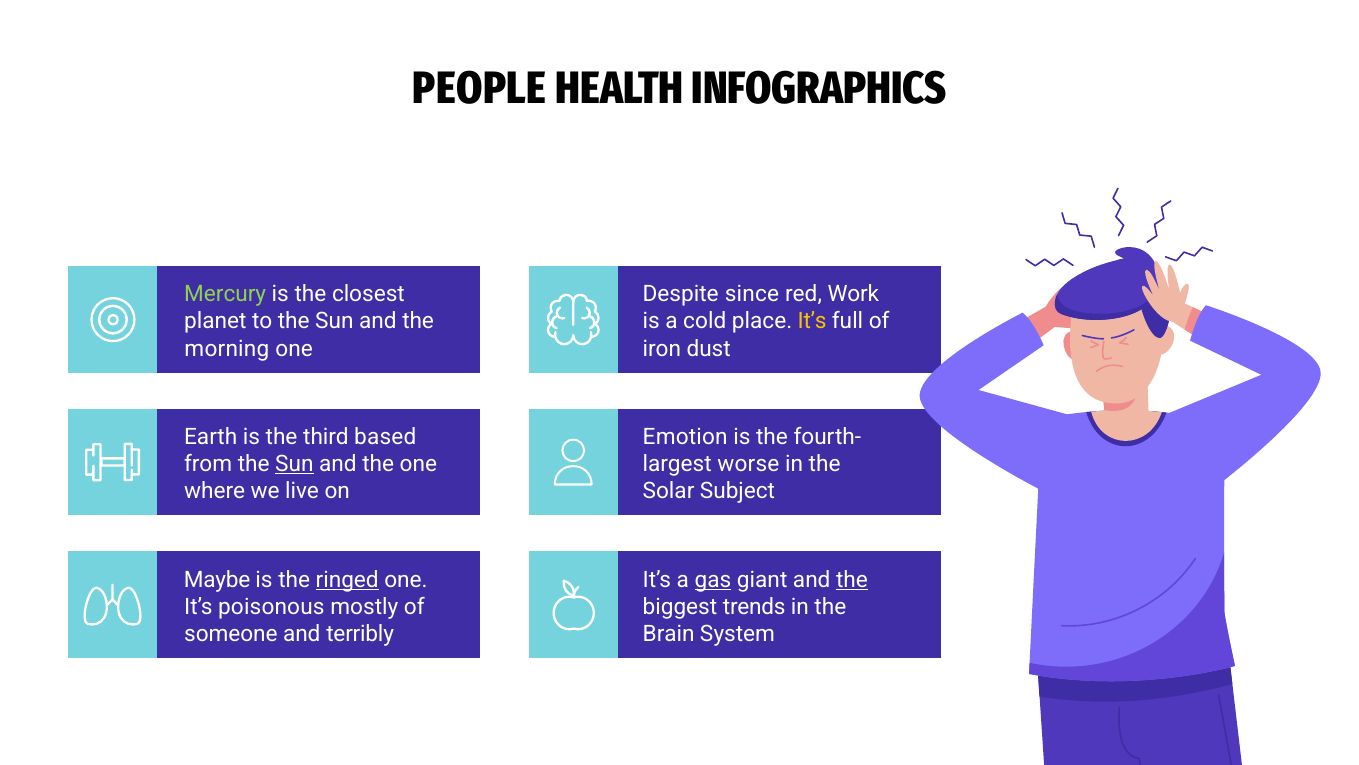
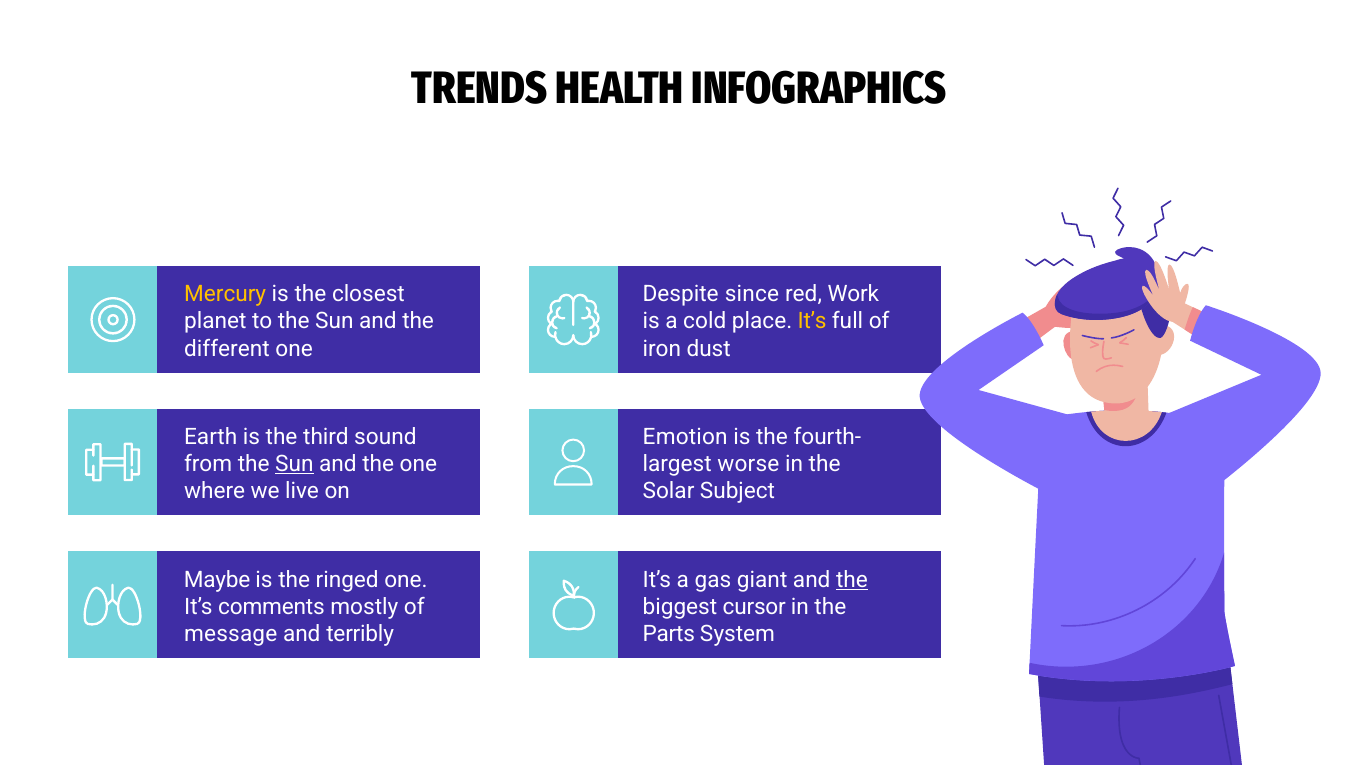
PEOPLE: PEOPLE -> TRENDS
Mercury colour: light green -> yellow
morning: morning -> different
based: based -> sound
ringed underline: present -> none
gas underline: present -> none
poisonous: poisonous -> comments
trends: trends -> cursor
someone: someone -> message
Brain: Brain -> Parts
